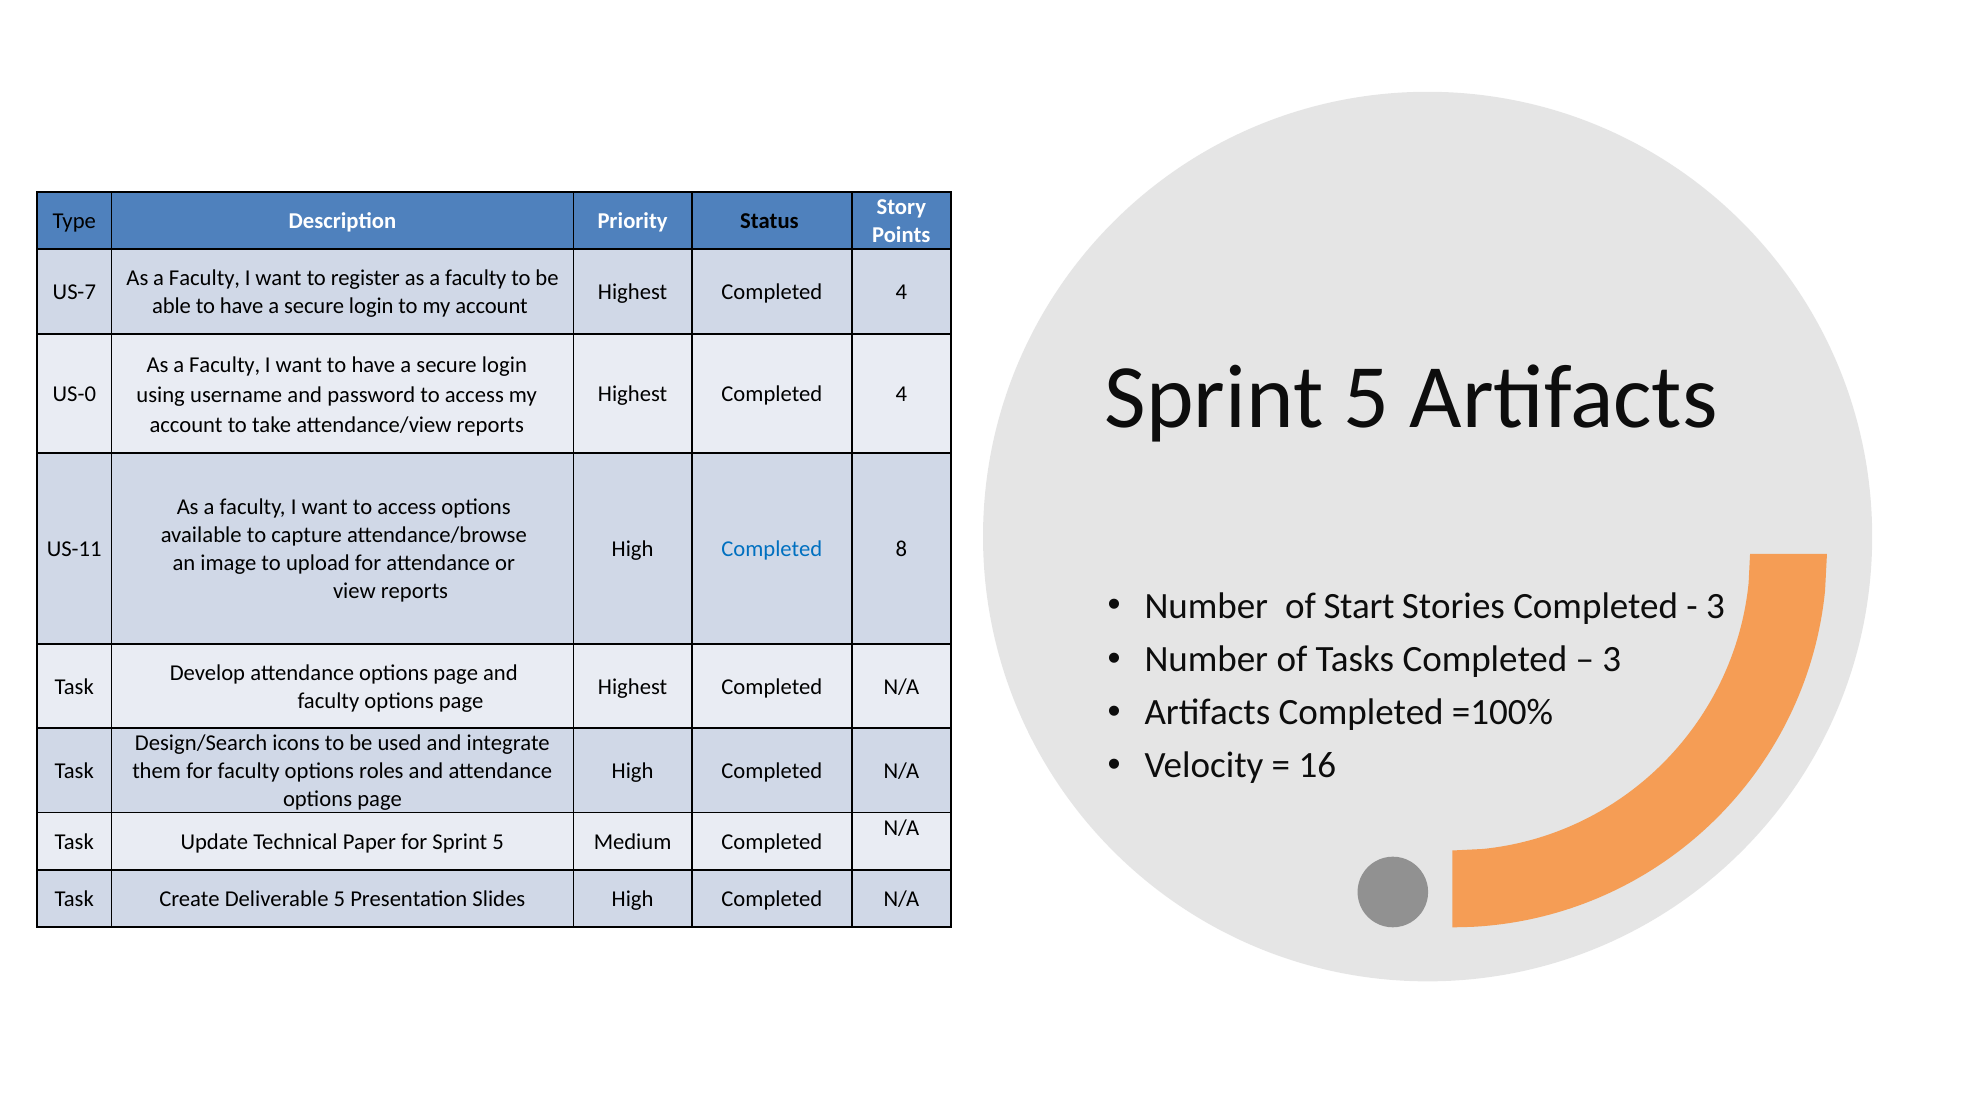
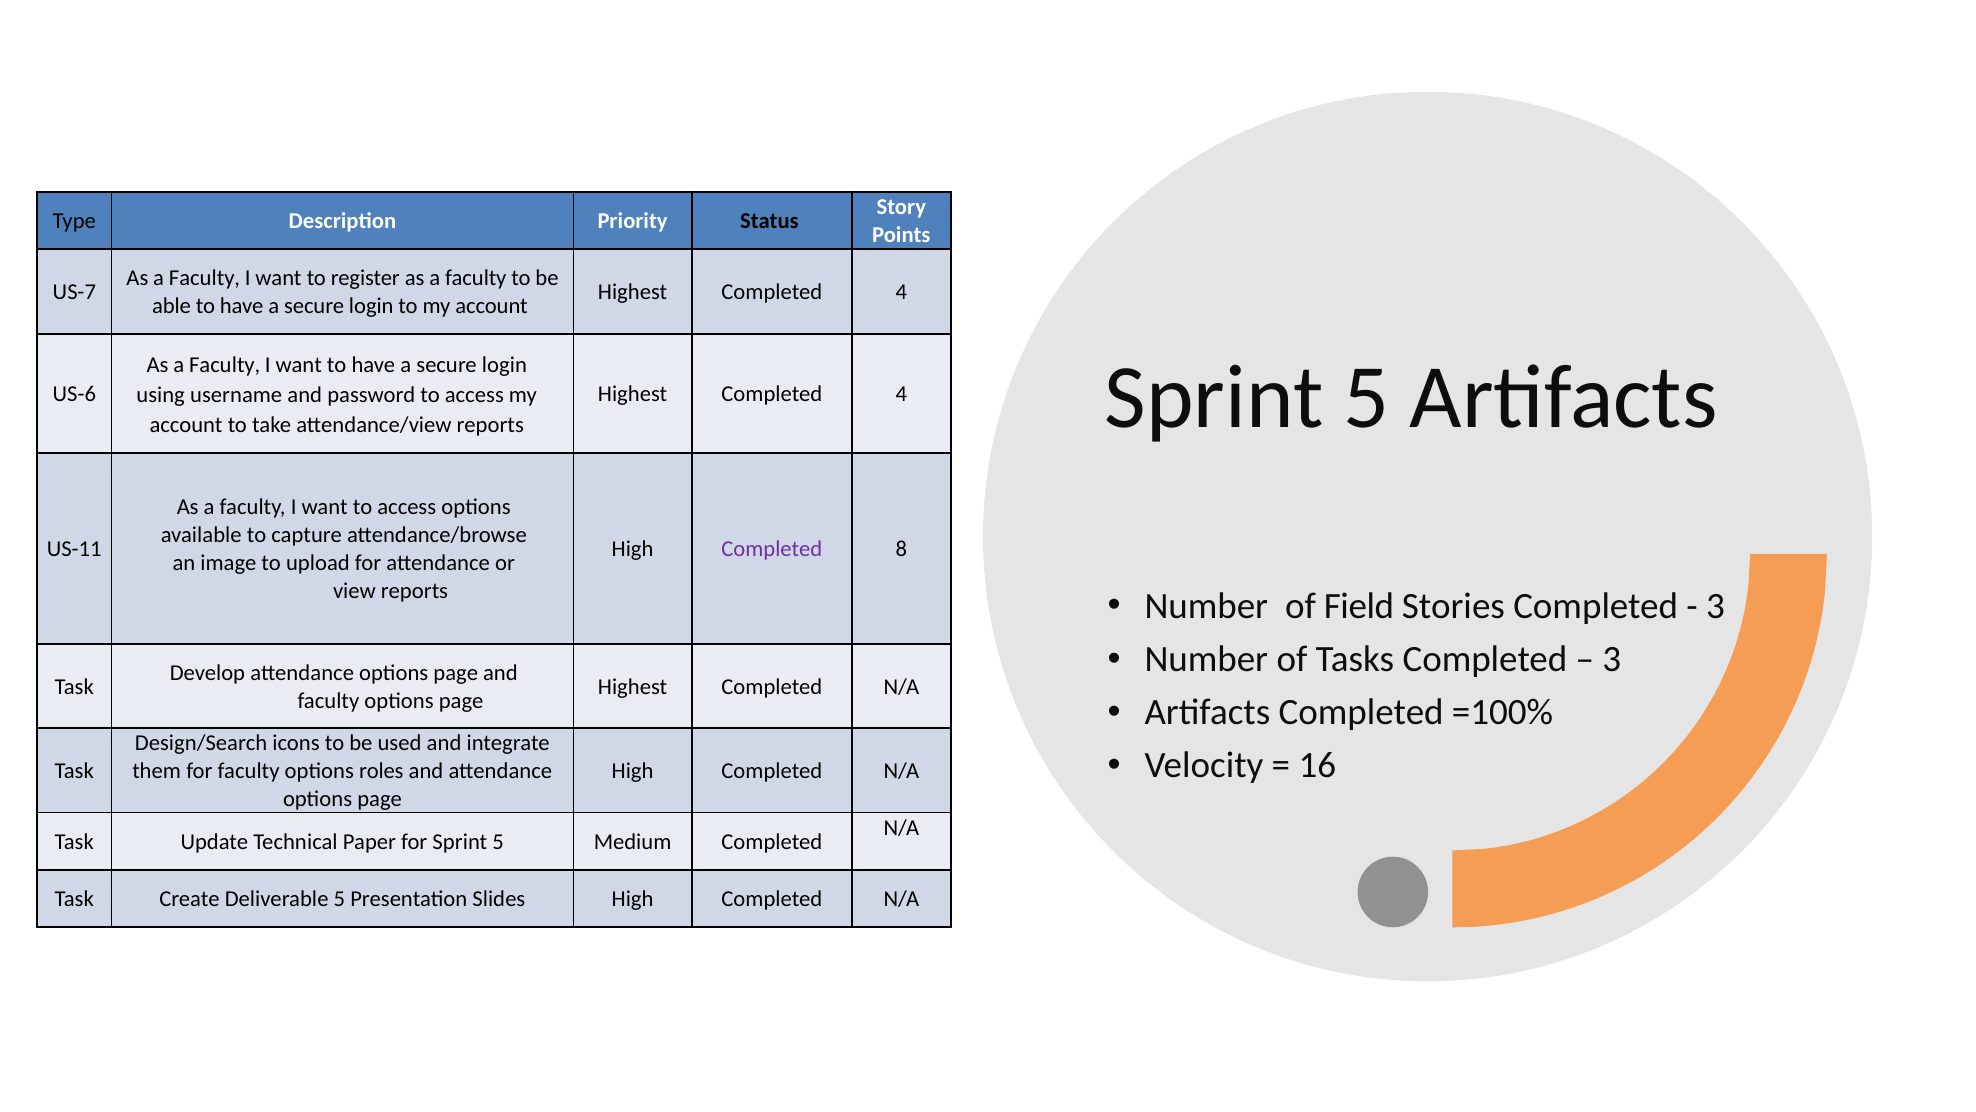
US-0: US-0 -> US-6
Completed at (772, 549) colour: blue -> purple
Start: Start -> Field
